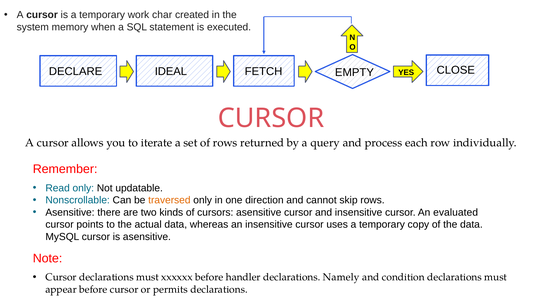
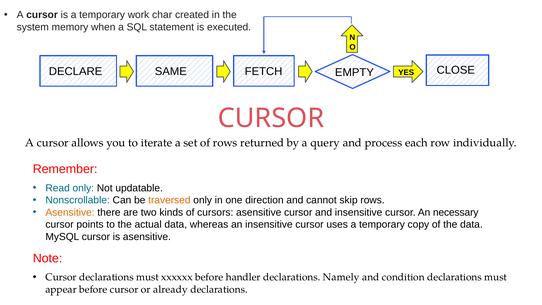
IDEAL: IDEAL -> SAME
Asensitive at (70, 212) colour: black -> orange
evaluated: evaluated -> necessary
permits: permits -> already
